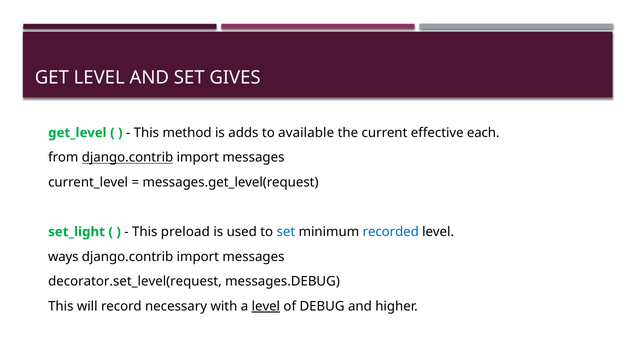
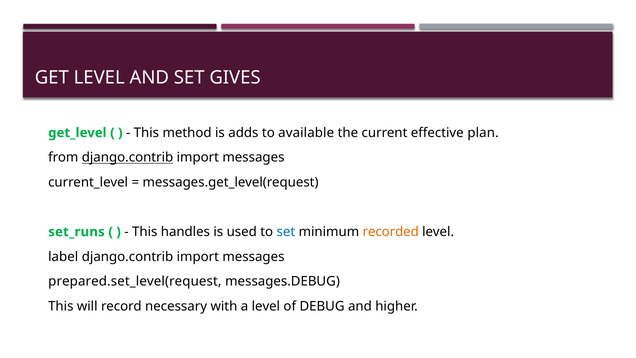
each: each -> plan
set_light: set_light -> set_runs
preload: preload -> handles
recorded colour: blue -> orange
ways: ways -> label
decorator.set_level(request: decorator.set_level(request -> prepared.set_level(request
level at (266, 306) underline: present -> none
